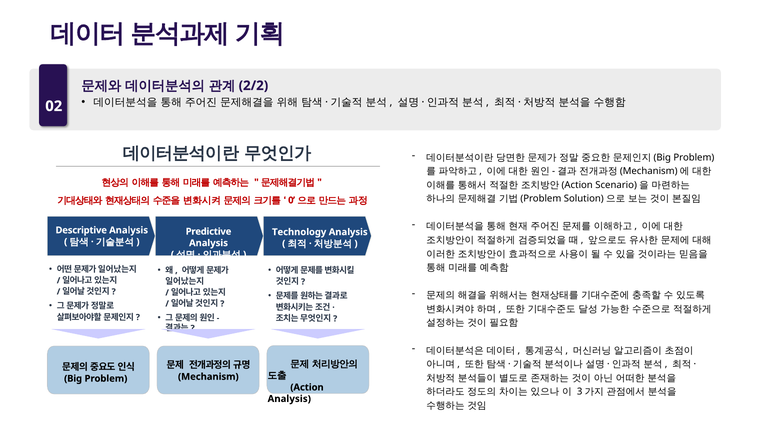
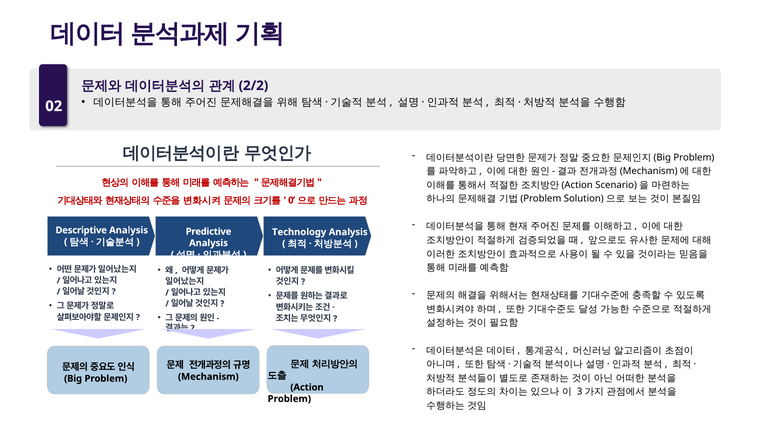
Analysis at (289, 399): Analysis -> Problem
